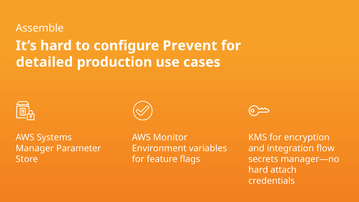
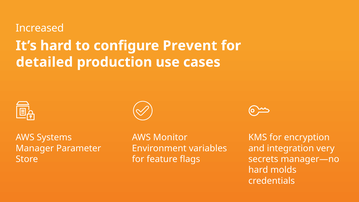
Assemble: Assemble -> Increased
flow: flow -> very
attach: attach -> molds
